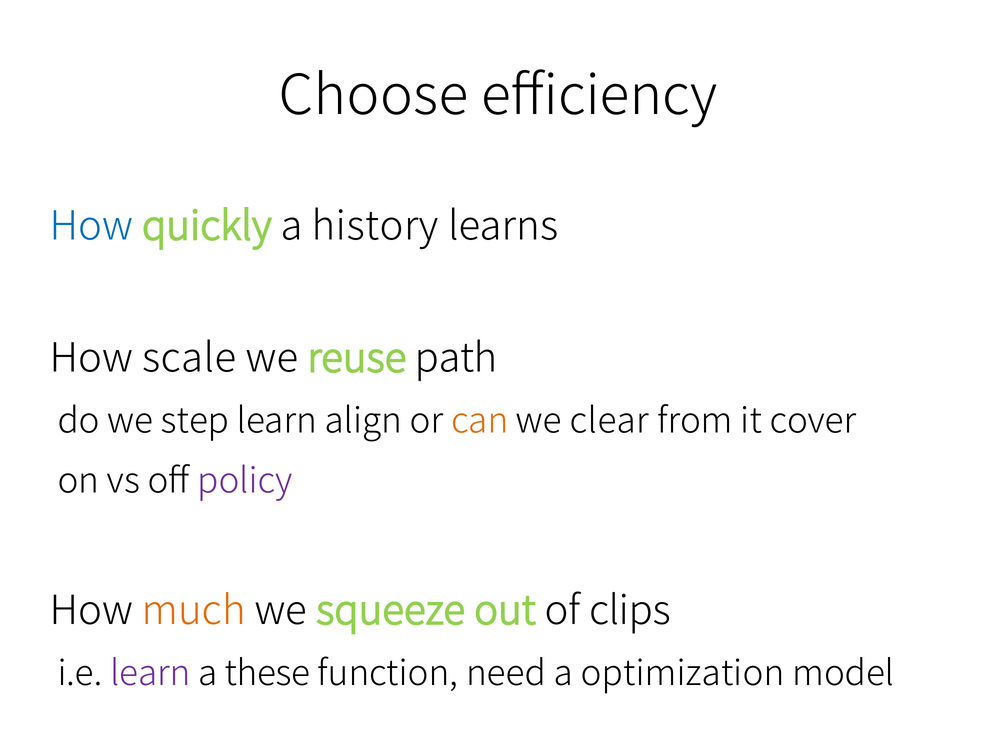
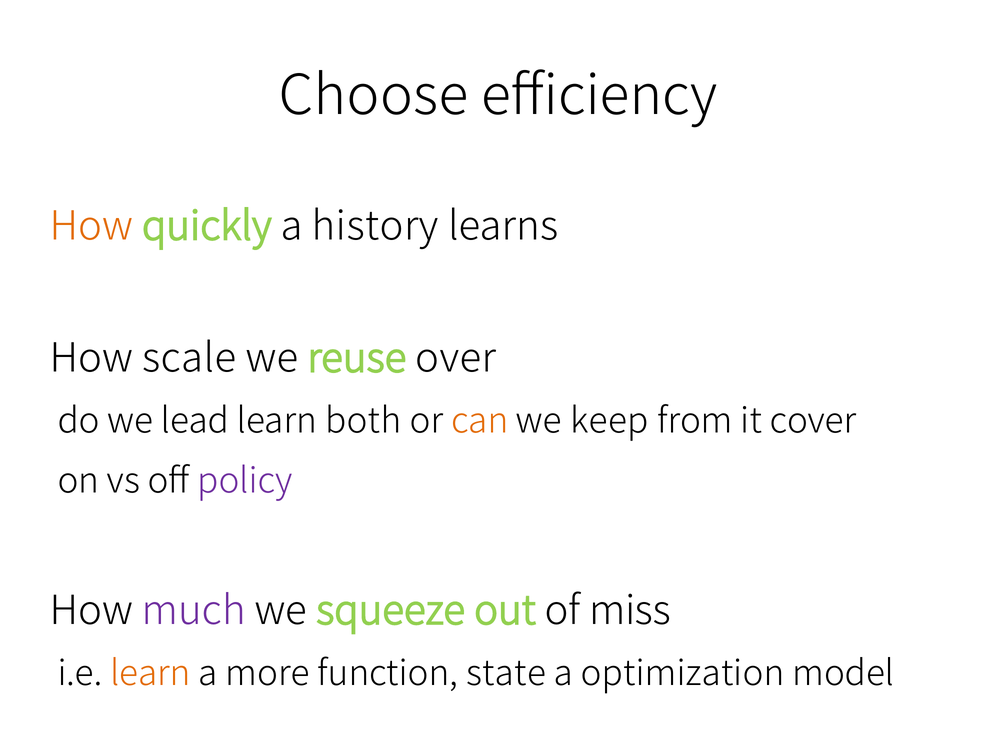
How at (91, 226) colour: blue -> orange
path: path -> over
step: step -> lead
align: align -> both
clear: clear -> keep
much colour: orange -> purple
clips: clips -> miss
learn at (150, 673) colour: purple -> orange
these: these -> more
need: need -> state
